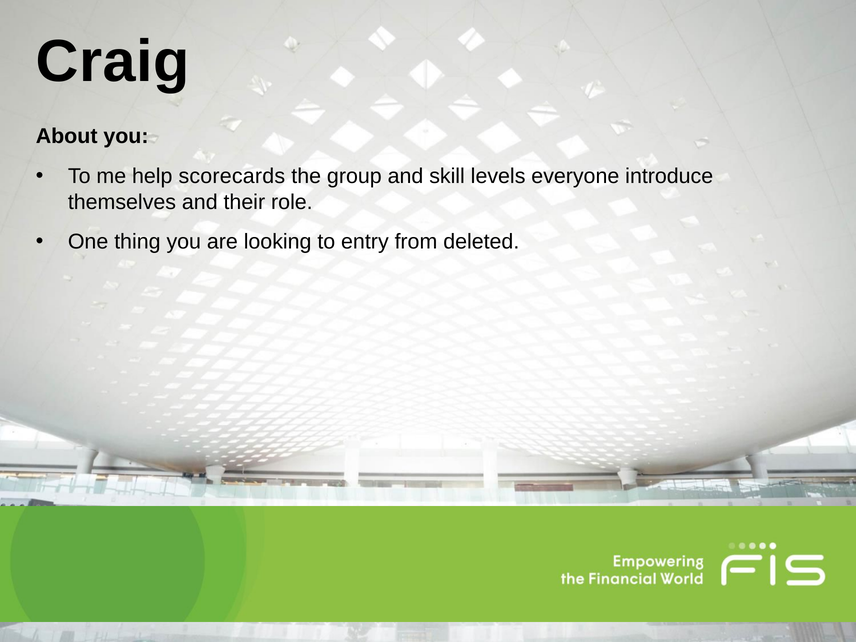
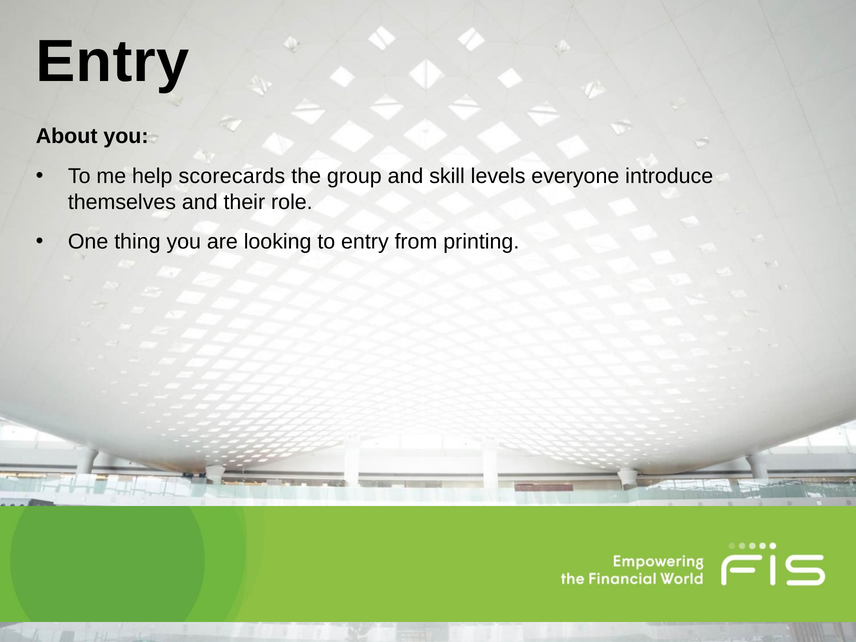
Craig at (113, 62): Craig -> Entry
deleted: deleted -> printing
